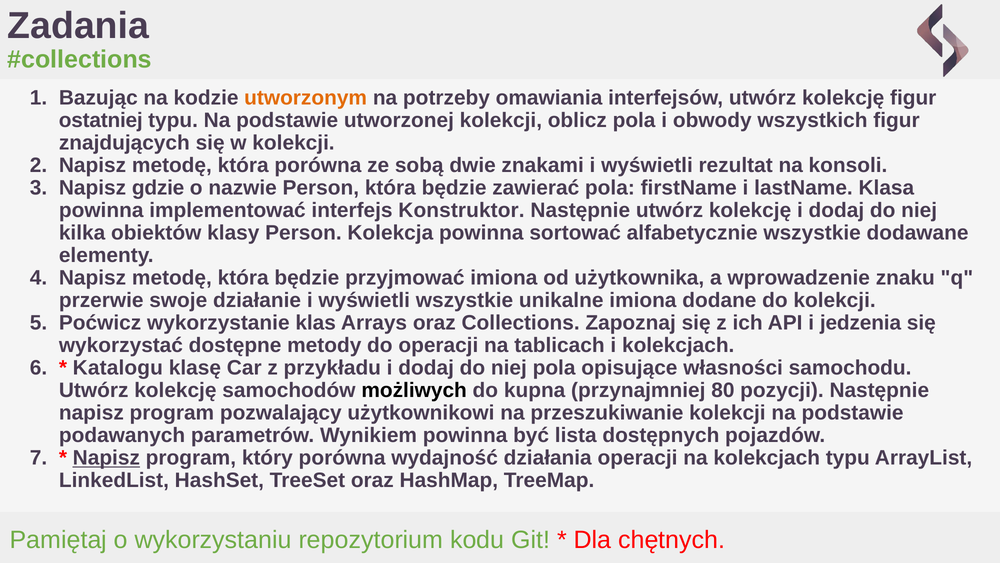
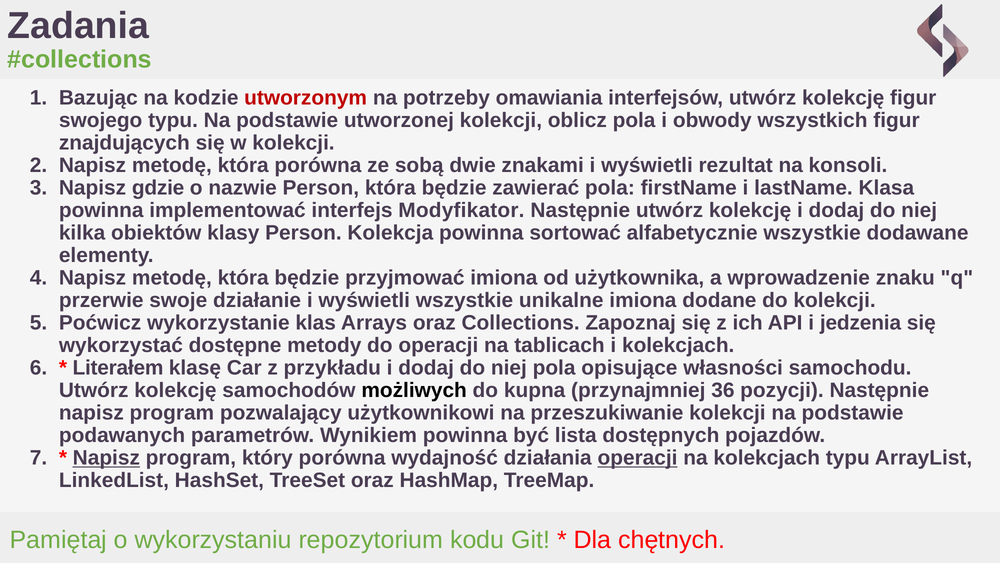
utworzonym colour: orange -> red
ostatniej: ostatniej -> swojego
Konstruktor: Konstruktor -> Modyfikator
Katalogu: Katalogu -> Literałem
80: 80 -> 36
operacji at (638, 458) underline: none -> present
